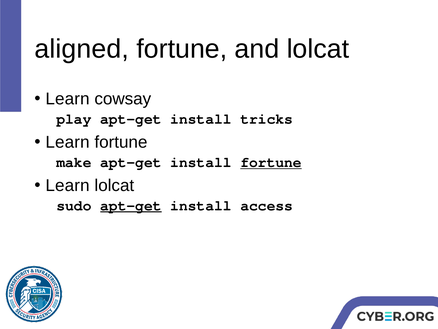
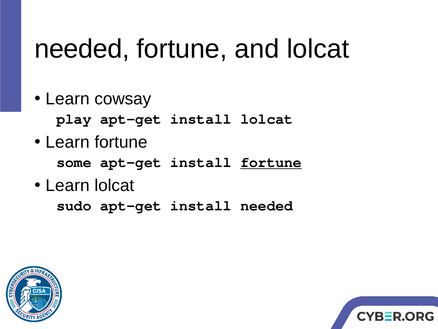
aligned at (82, 49): aligned -> needed
install tricks: tricks -> lolcat
make: make -> some
apt-get at (131, 205) underline: present -> none
install access: access -> needed
